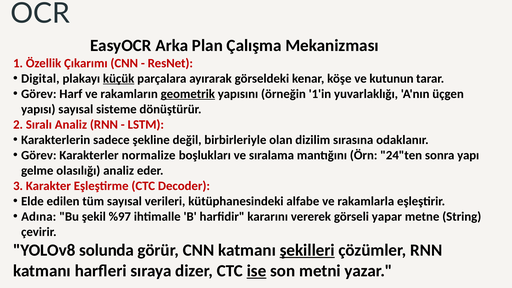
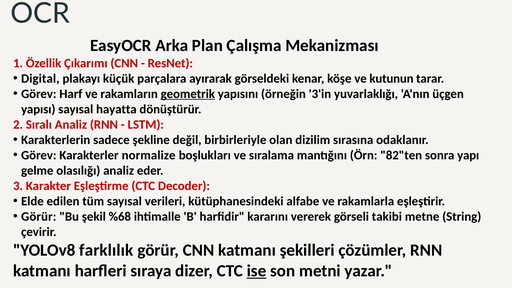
küçük underline: present -> none
1'in: 1'in -> 3'in
sisteme: sisteme -> hayatta
24"ten: 24"ten -> 82"ten
Adına at (39, 217): Adına -> Görür
%97: %97 -> %68
yapar: yapar -> takibi
solunda: solunda -> farklılık
şekilleri underline: present -> none
